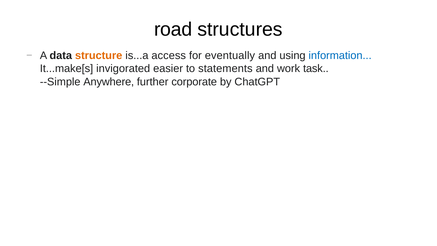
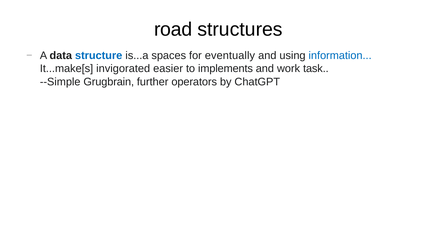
structure colour: orange -> blue
access: access -> spaces
statements: statements -> implements
Anywhere: Anywhere -> Grugbrain
corporate: corporate -> operators
